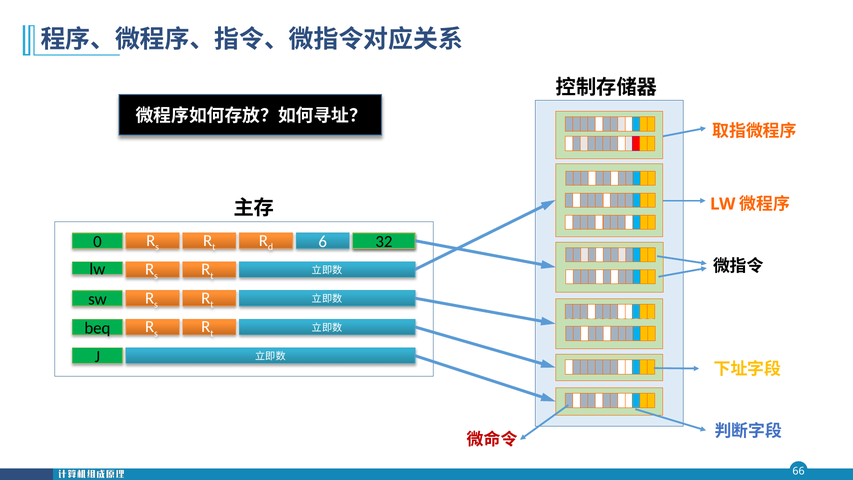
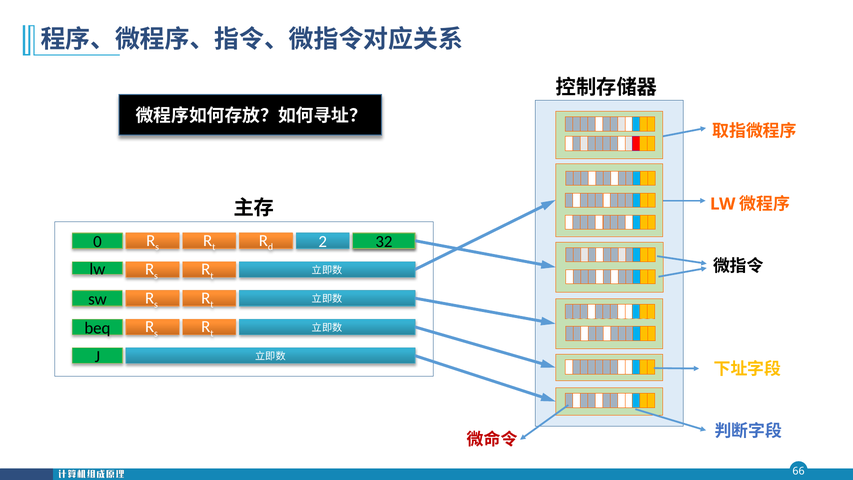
6: 6 -> 2
